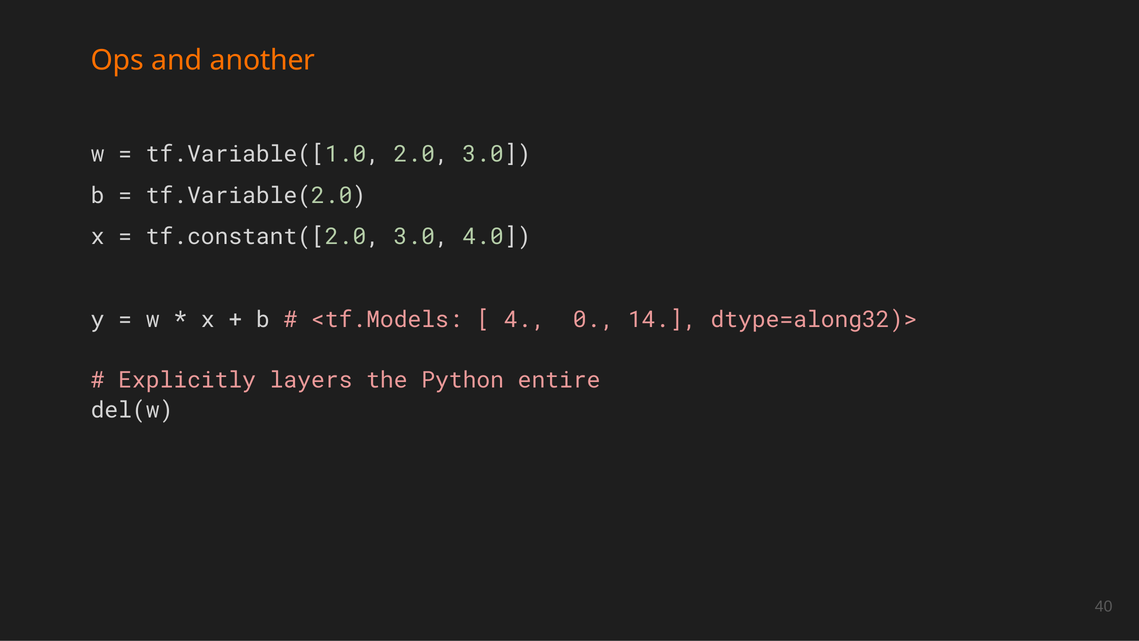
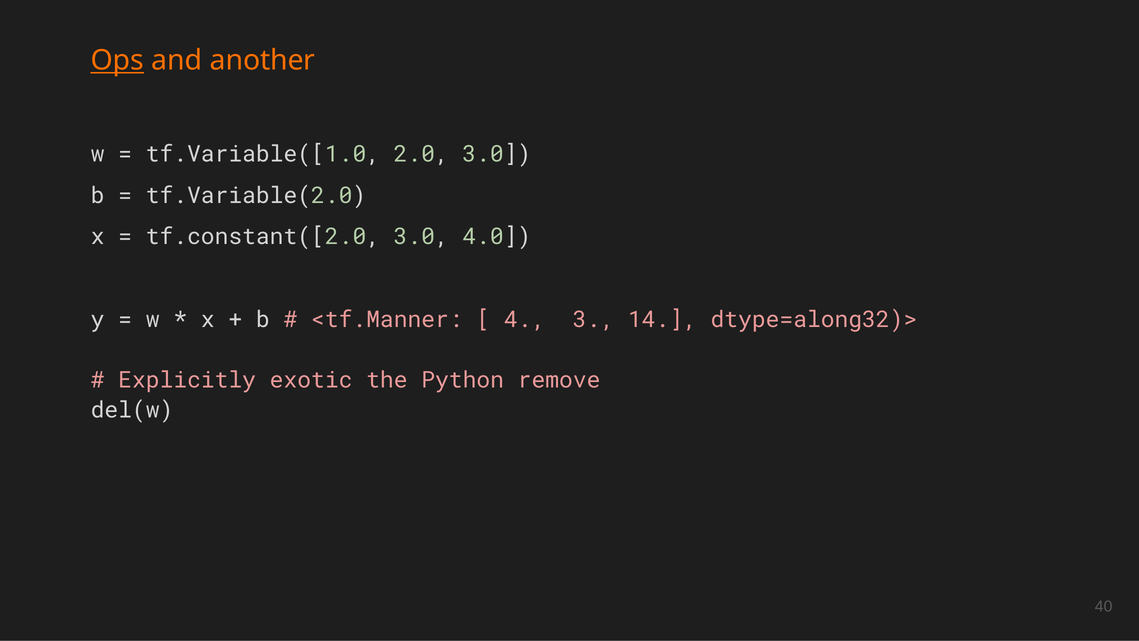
Ops underline: none -> present
<tf.Models: <tf.Models -> <tf.Manner
0: 0 -> 3
layers: layers -> exotic
entire: entire -> remove
